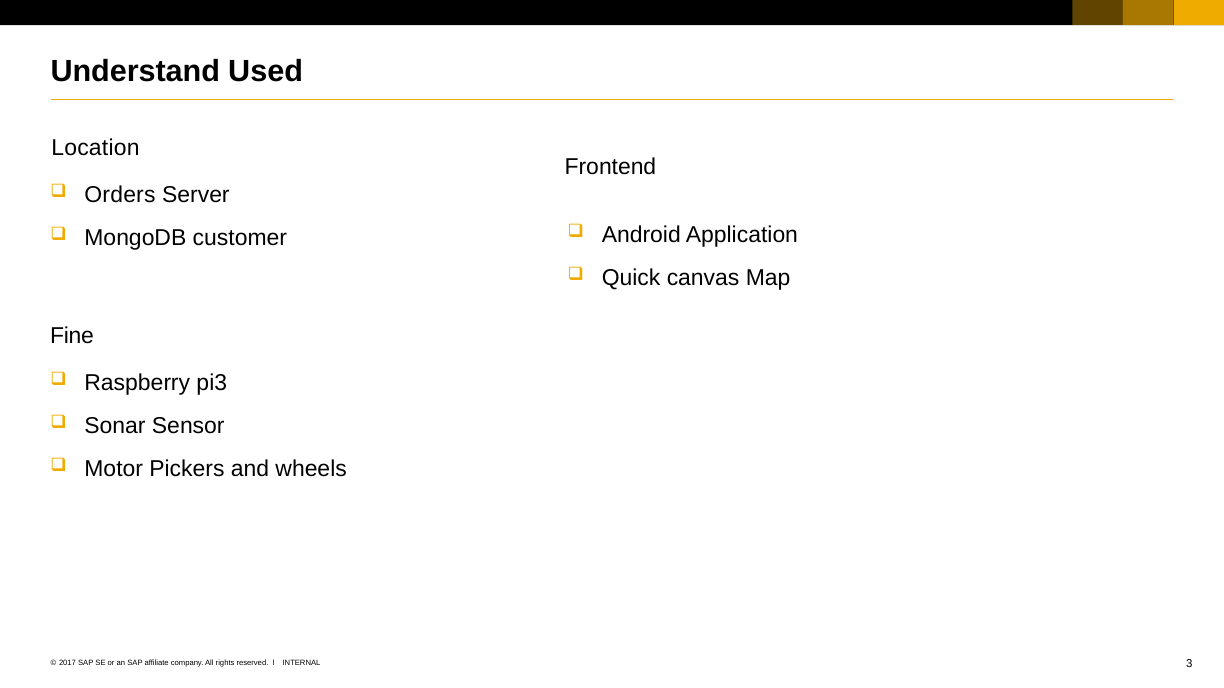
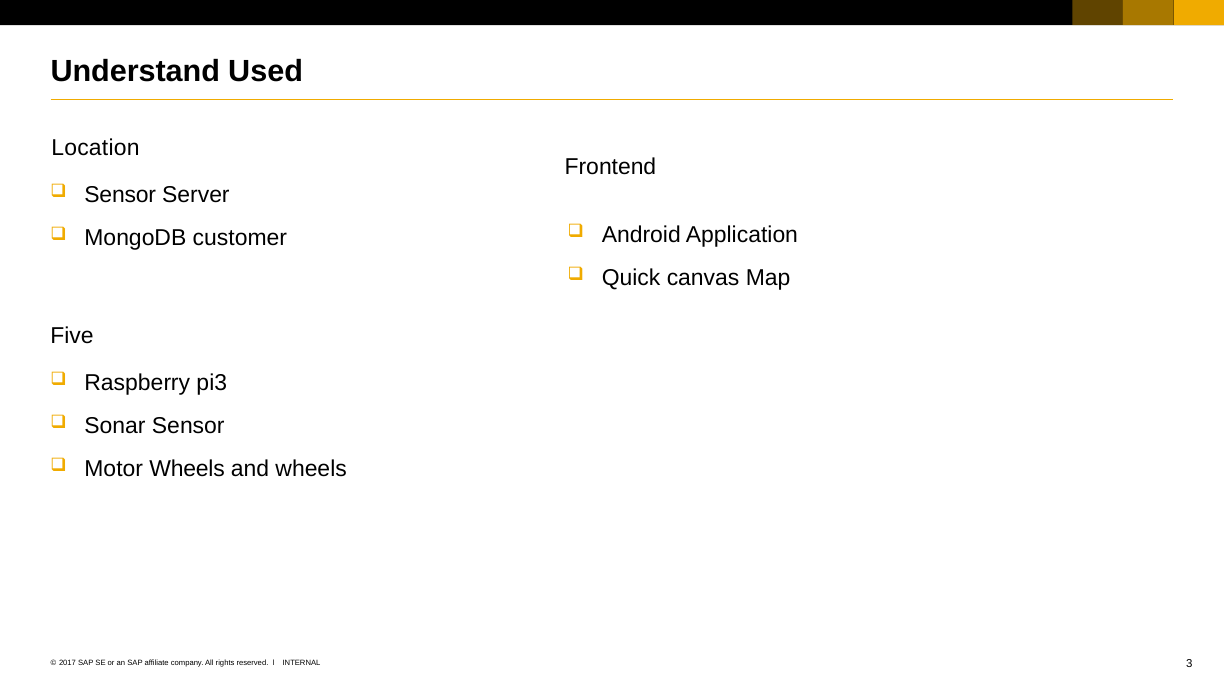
Orders at (120, 195): Orders -> Sensor
Fine: Fine -> Five
Motor Pickers: Pickers -> Wheels
